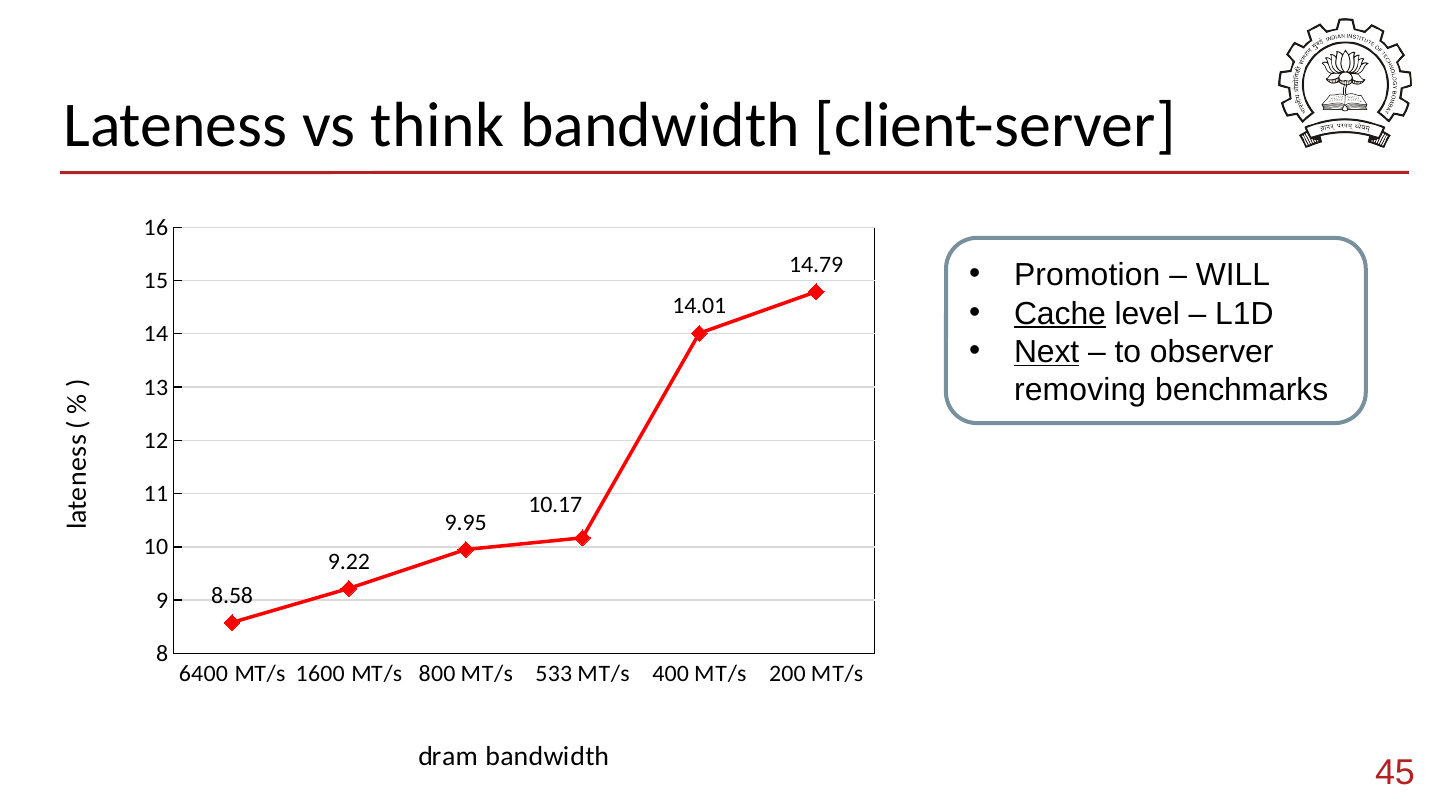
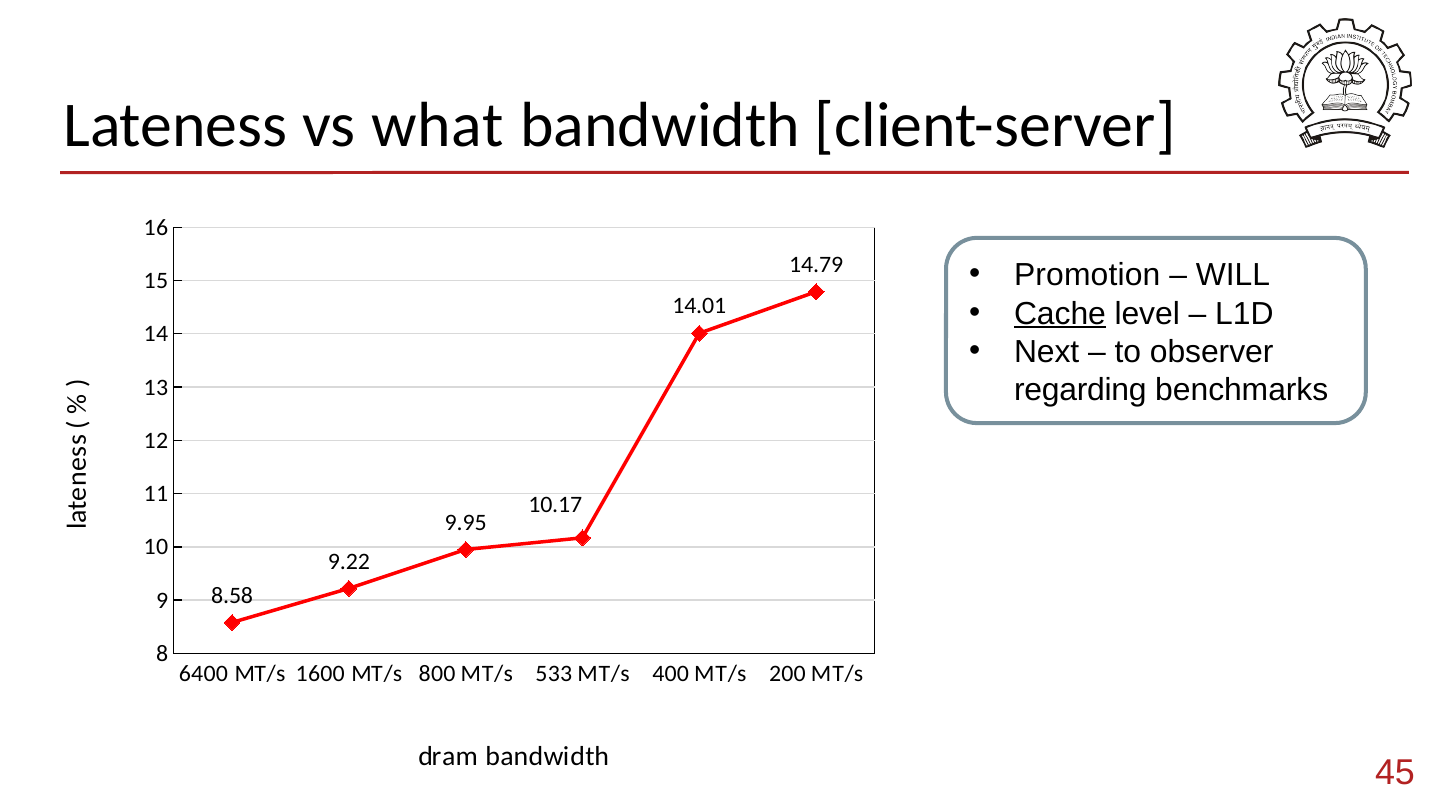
think: think -> what
Next underline: present -> none
removing: removing -> regarding
